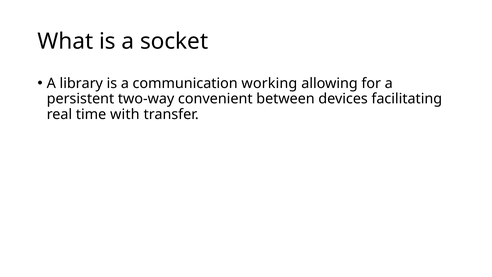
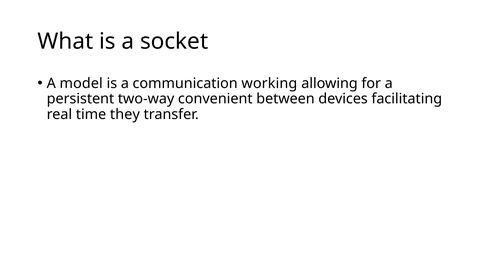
library: library -> model
with: with -> they
